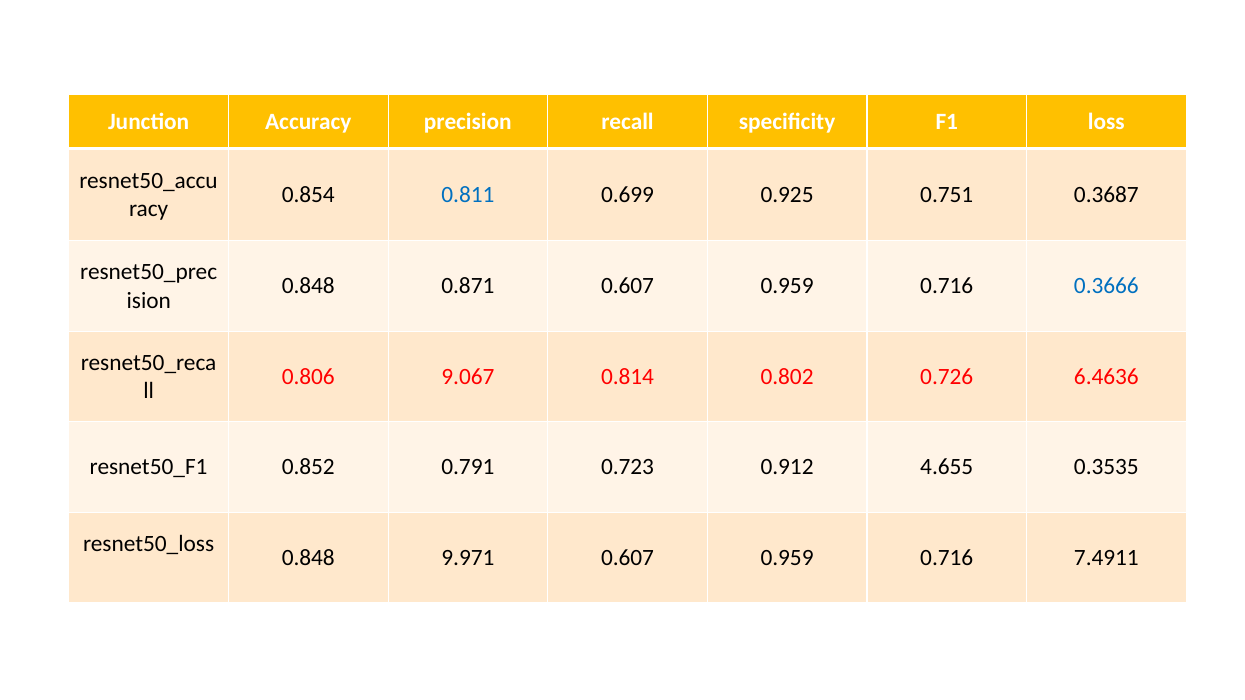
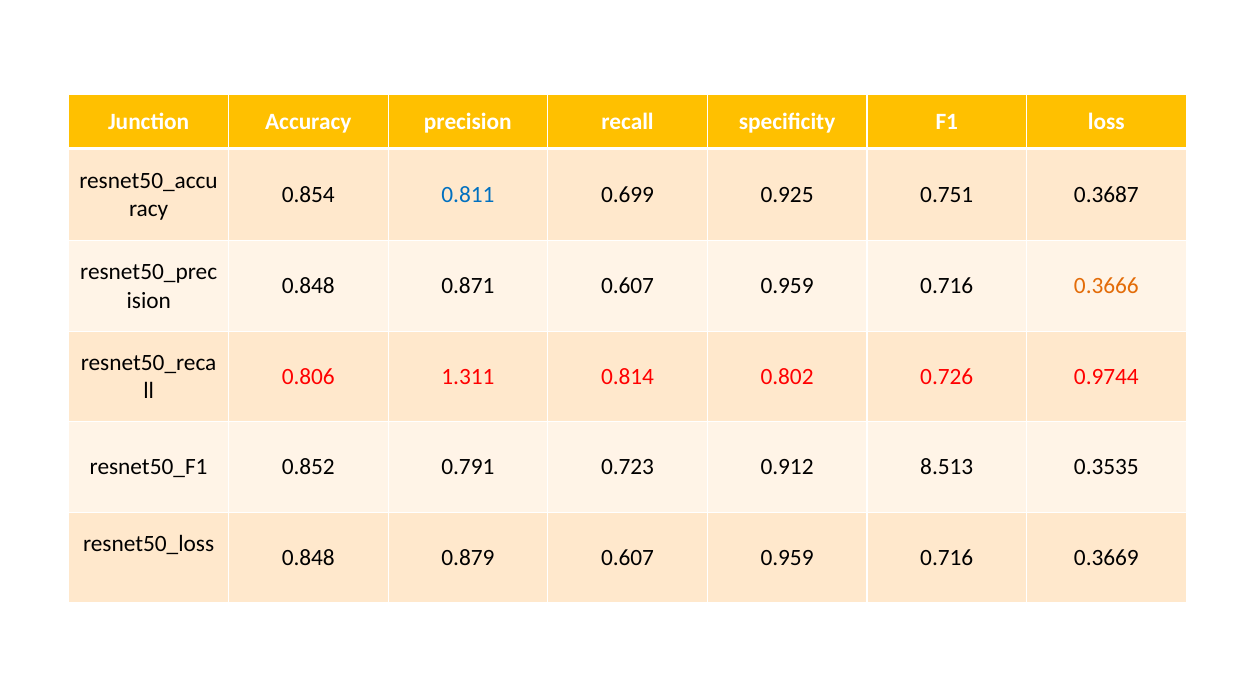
0.3666 colour: blue -> orange
9.067: 9.067 -> 1.311
6.4636: 6.4636 -> 0.9744
4.655: 4.655 -> 8.513
9.971: 9.971 -> 0.879
7.4911: 7.4911 -> 0.3669
